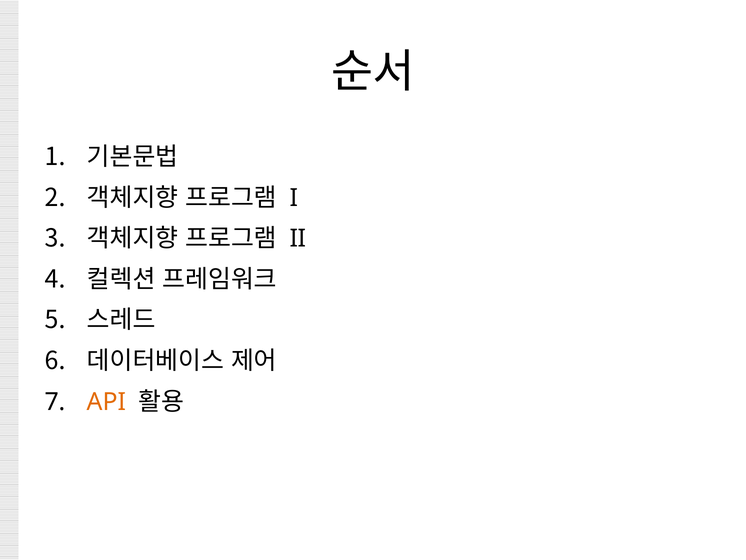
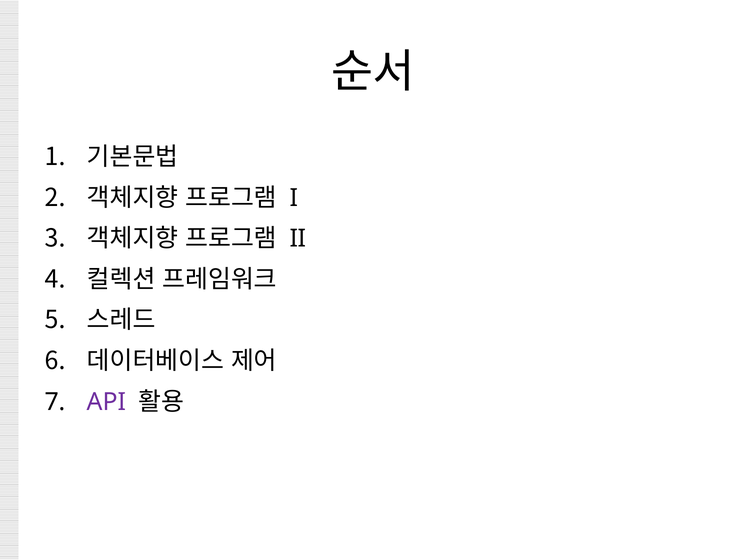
API colour: orange -> purple
